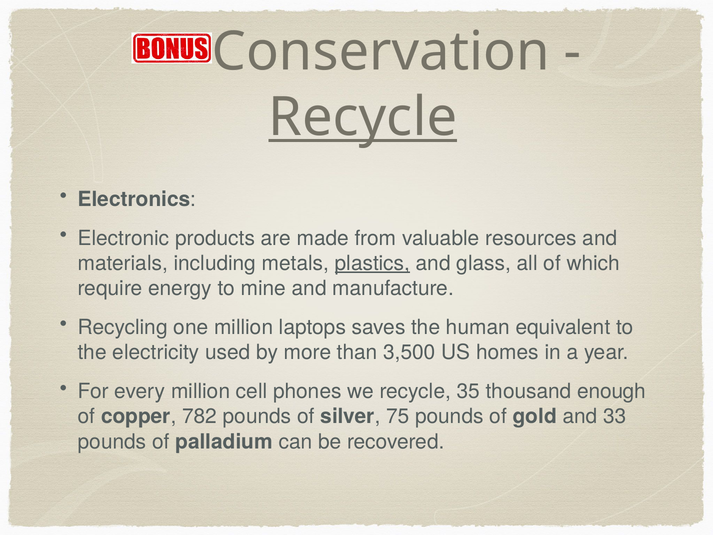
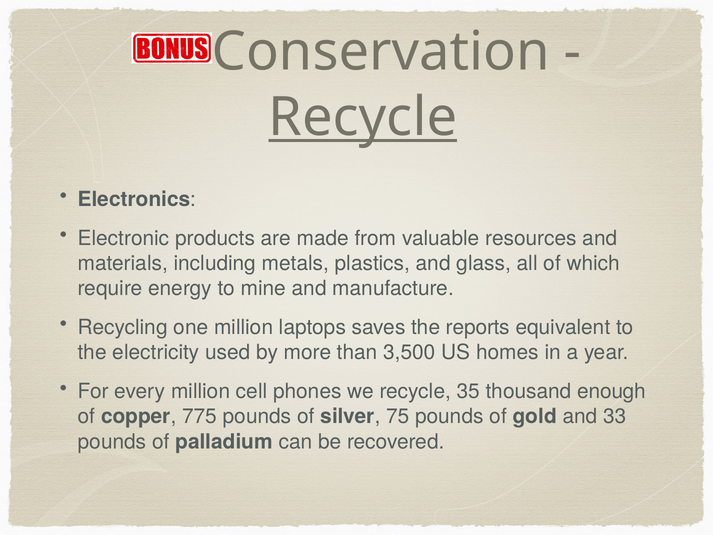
plastics underline: present -> none
human: human -> reports
782: 782 -> 775
